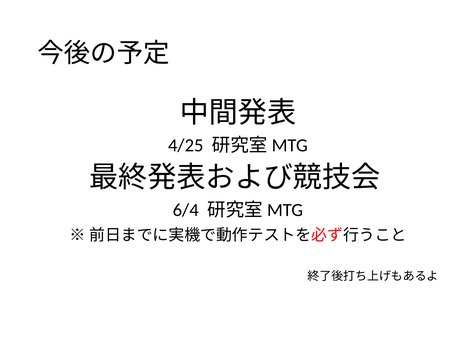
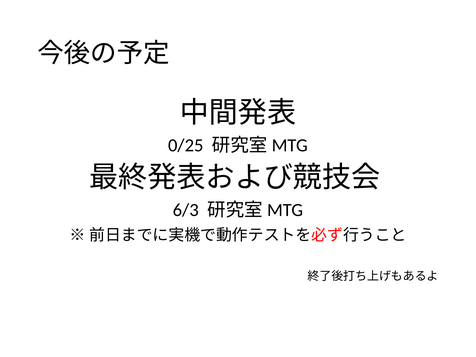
4/25: 4/25 -> 0/25
6/4: 6/4 -> 6/3
